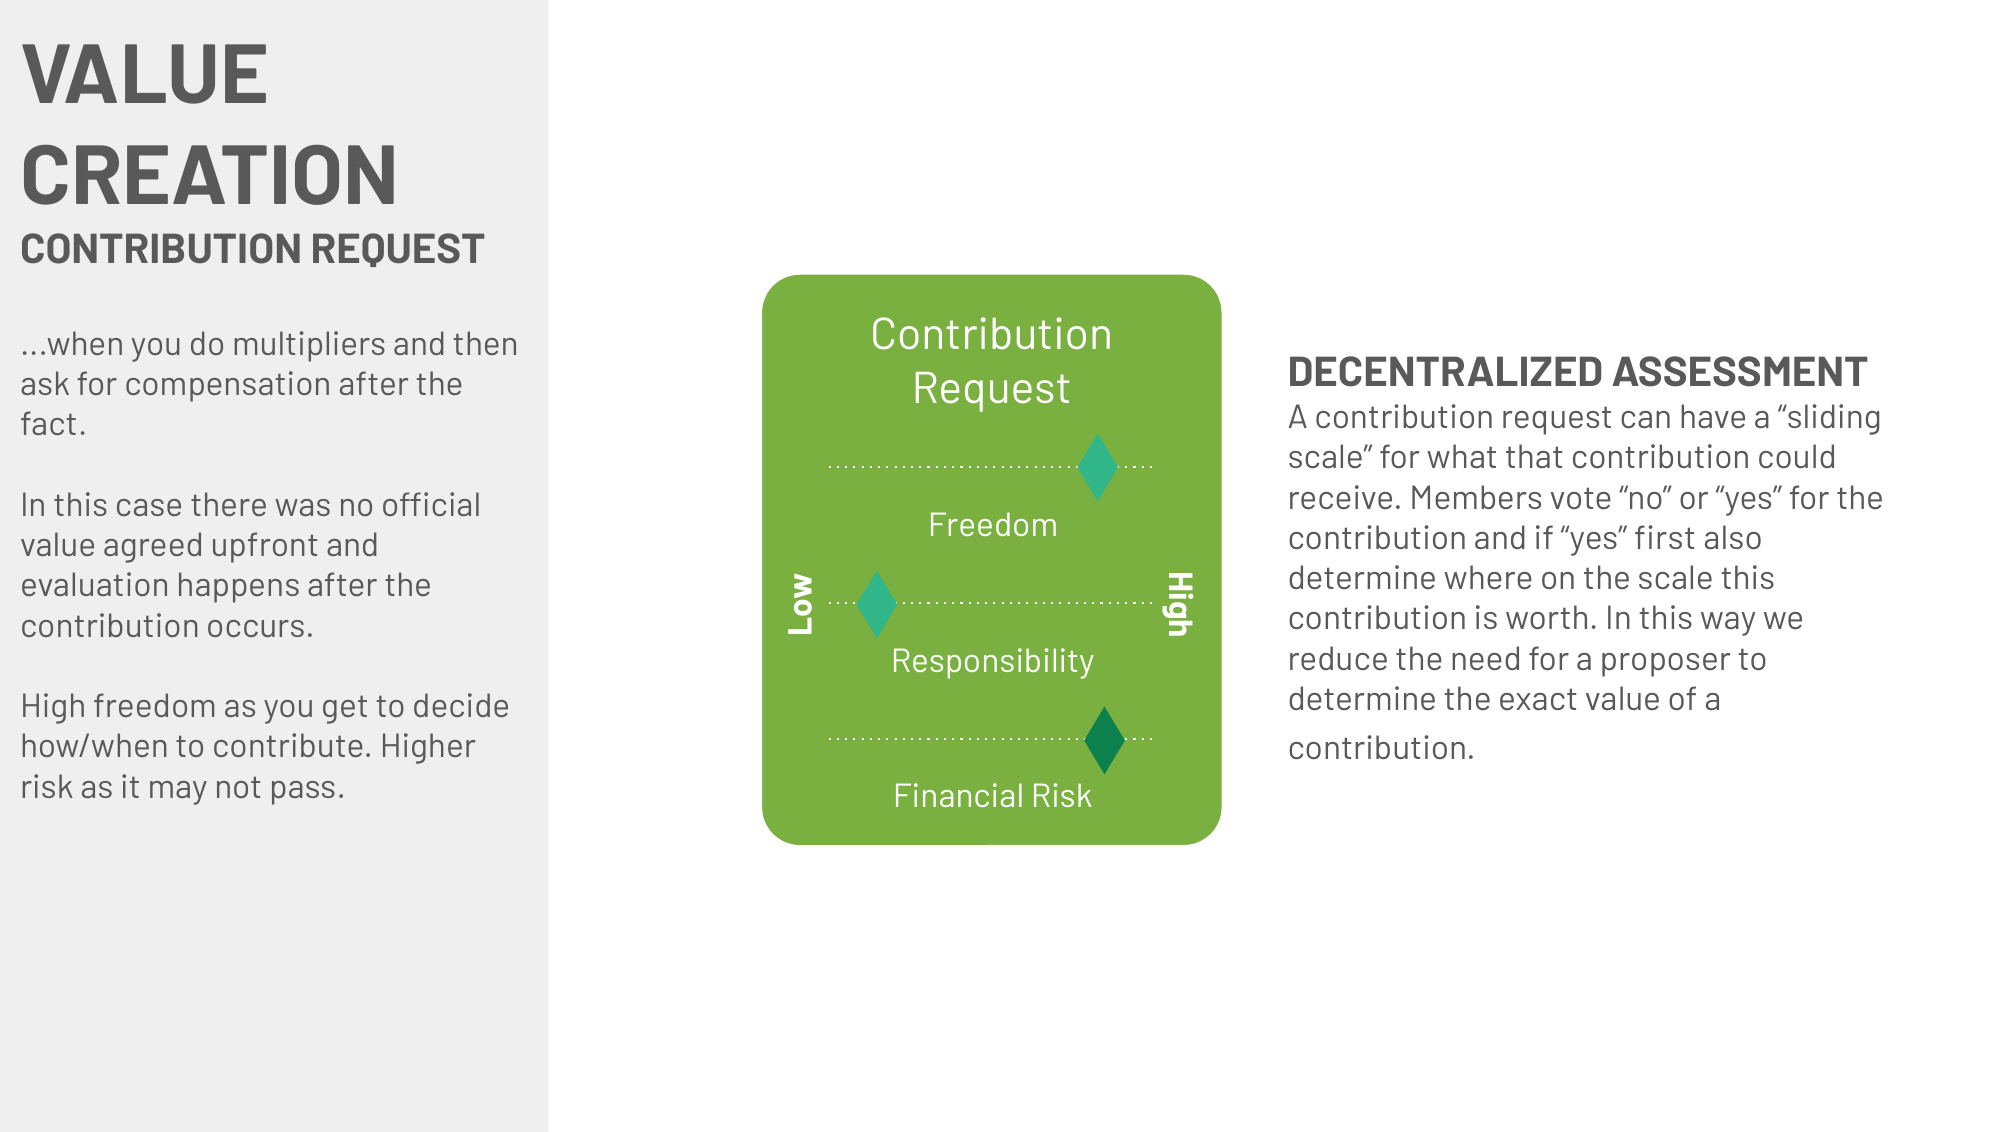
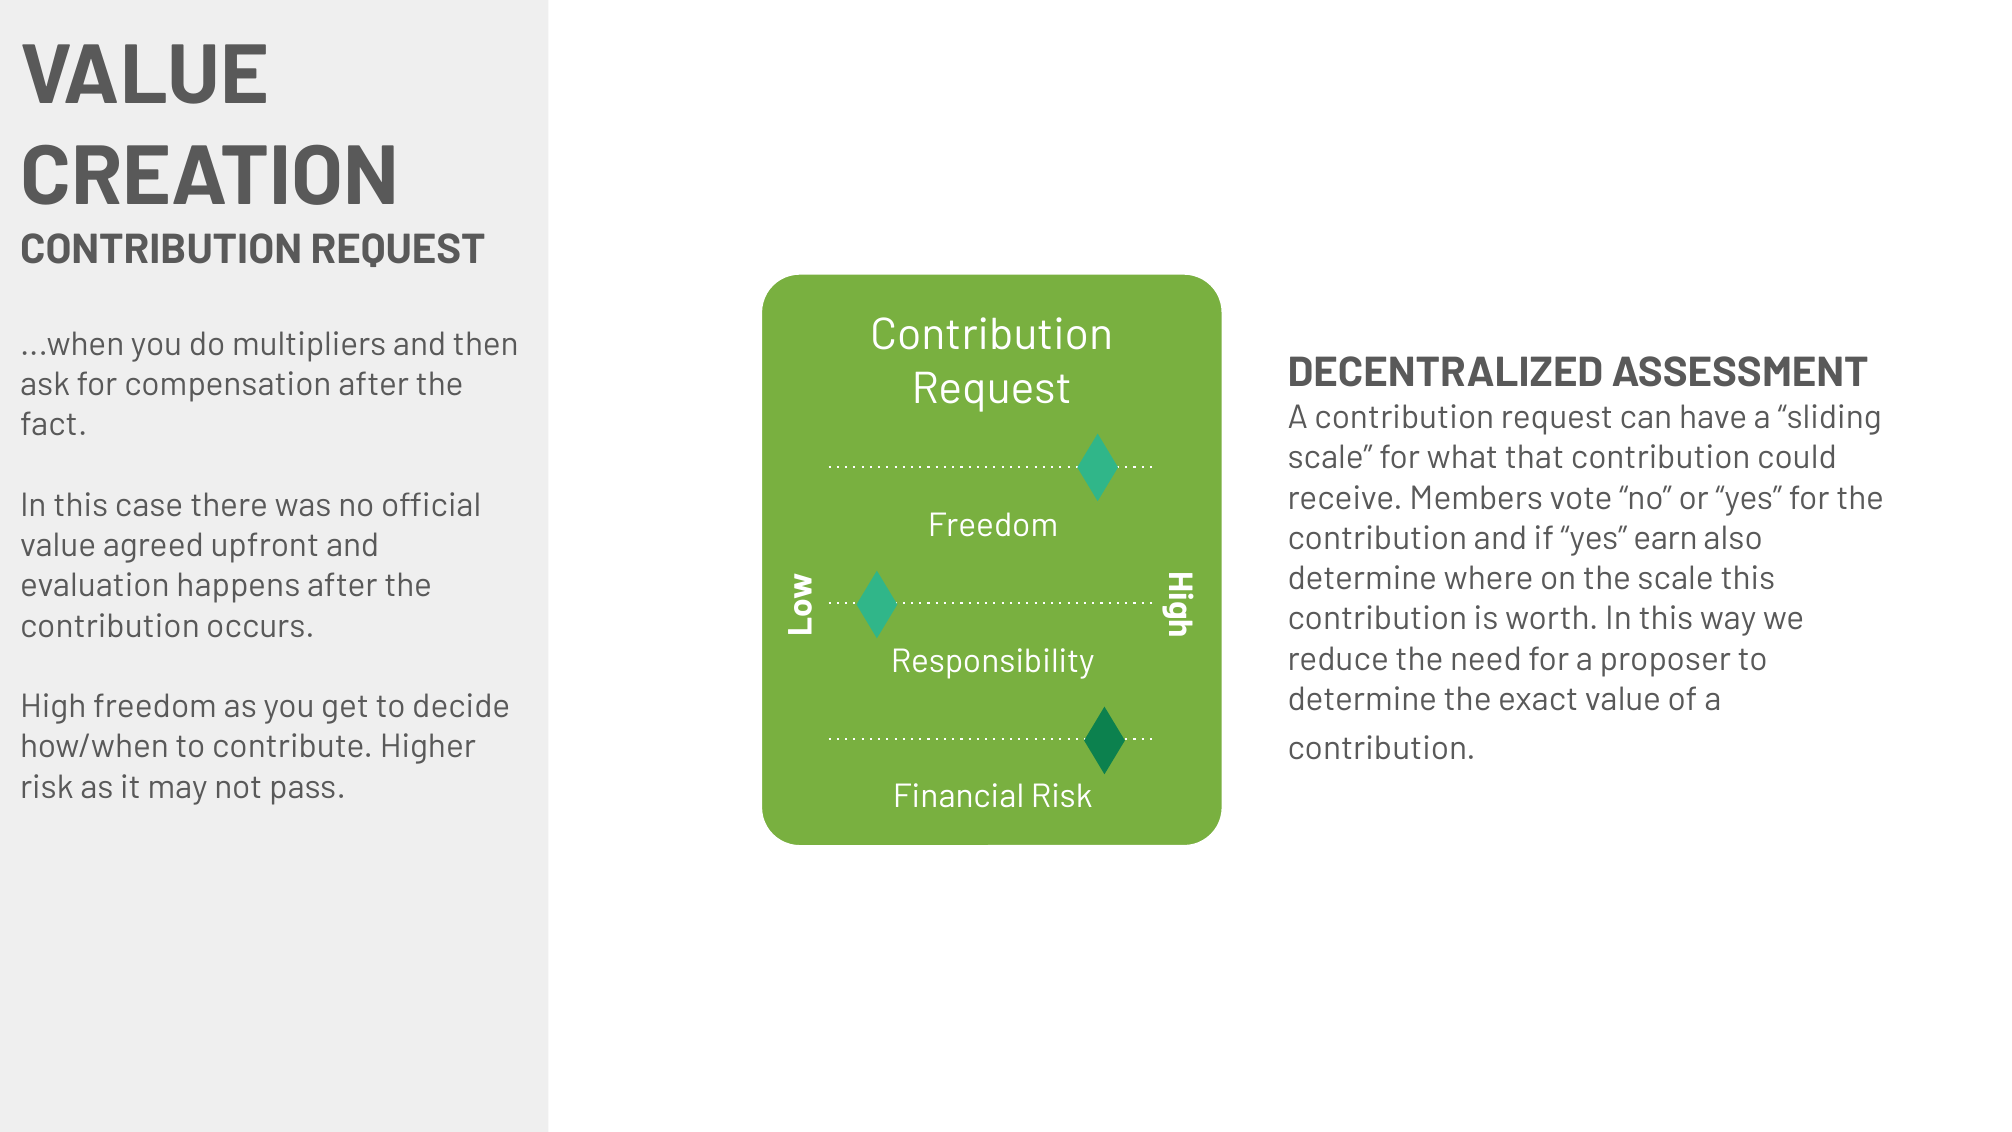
first: first -> earn
